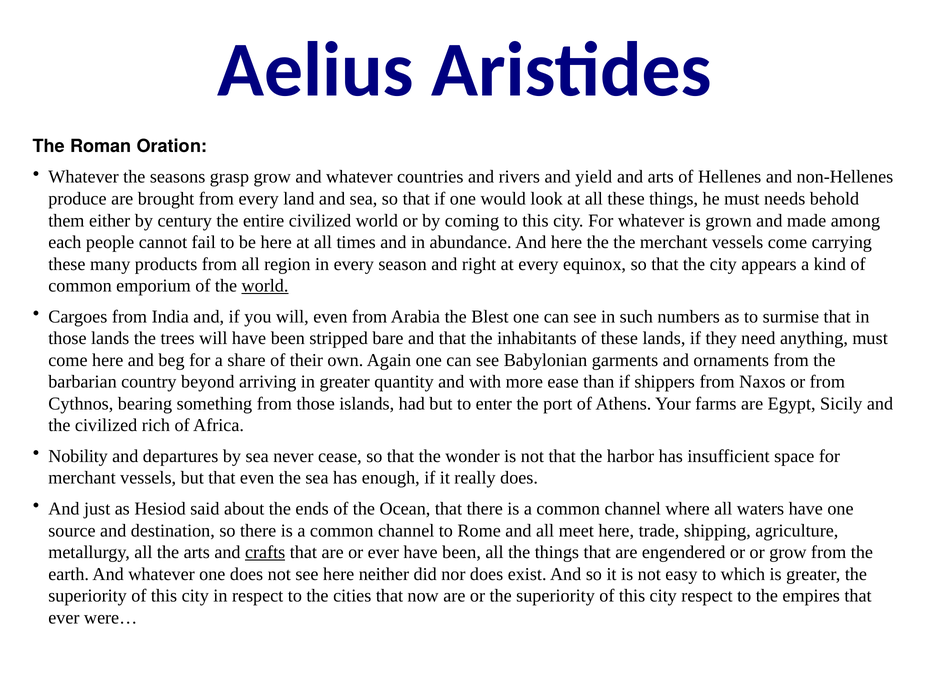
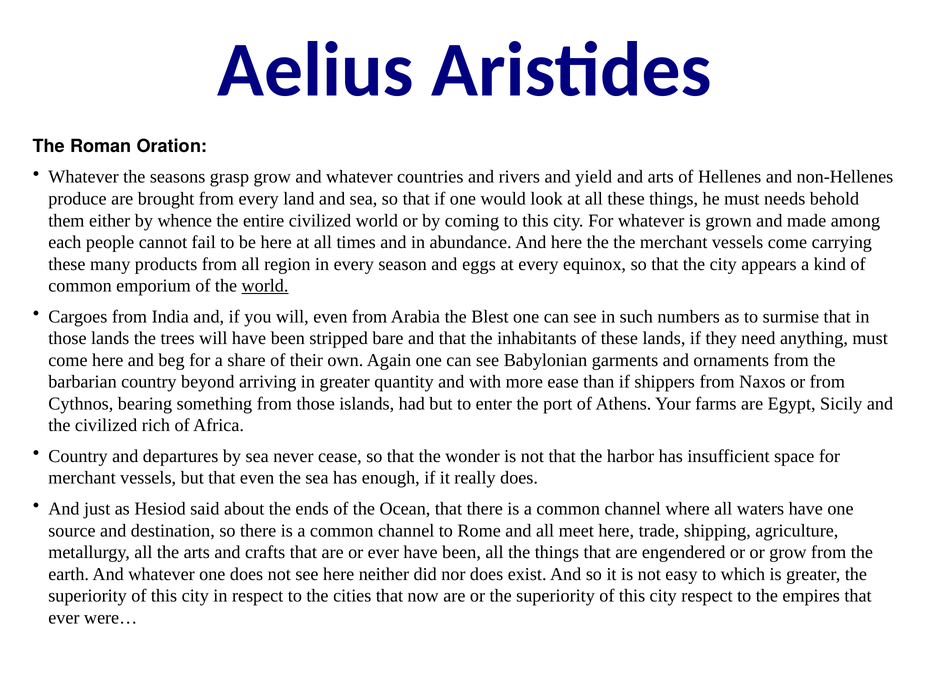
century: century -> whence
right: right -> eggs
Nobility at (78, 456): Nobility -> Country
crafts underline: present -> none
